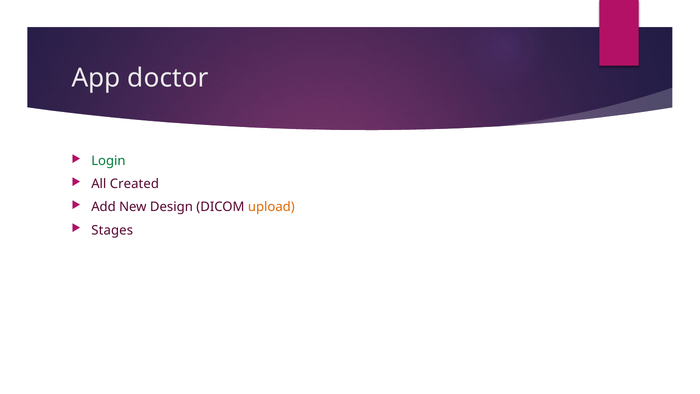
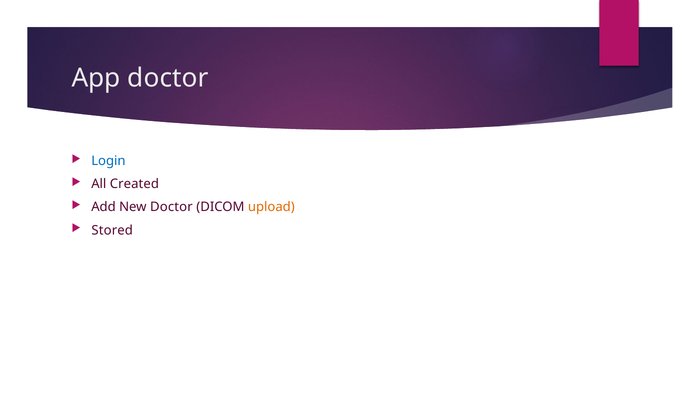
Login colour: green -> blue
New Design: Design -> Doctor
Stages: Stages -> Stored
